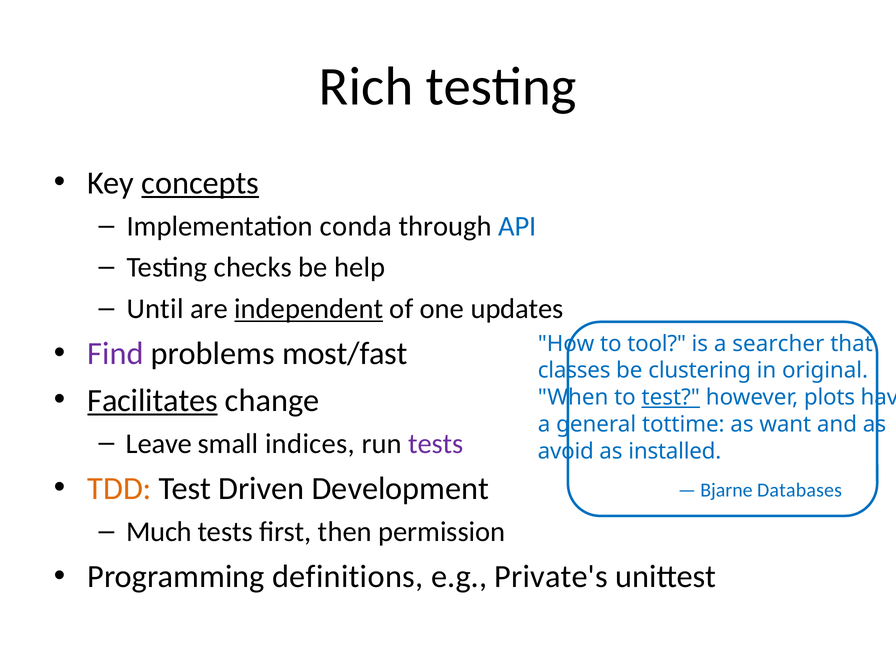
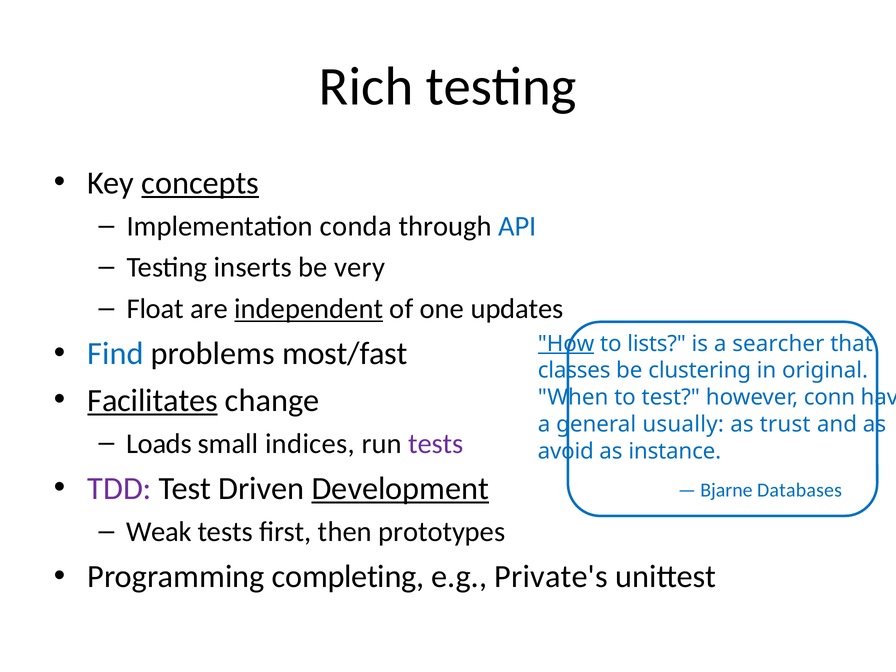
checks: checks -> inserts
help: help -> very
Until: Until -> Float
Find colour: purple -> blue
How underline: none -> present
tool: tool -> lists
test at (671, 397) underline: present -> none
plots: plots -> conn
tottime: tottime -> usually
want: want -> trust
Leave: Leave -> Loads
installed: installed -> instance
TDD colour: orange -> purple
Development underline: none -> present
Much: Much -> Weak
permission: permission -> prototypes
definitions: definitions -> completing
